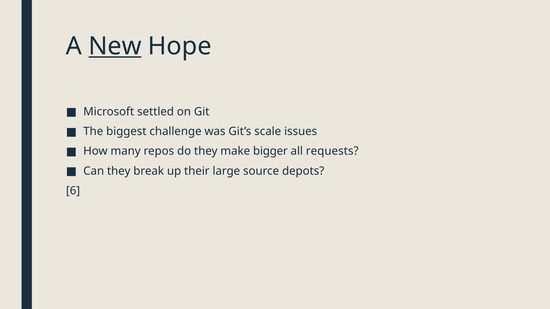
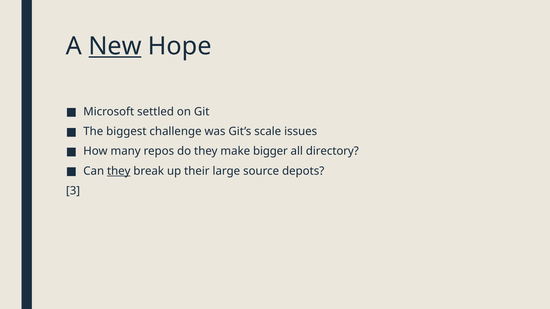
requests: requests -> directory
they at (119, 171) underline: none -> present
6: 6 -> 3
